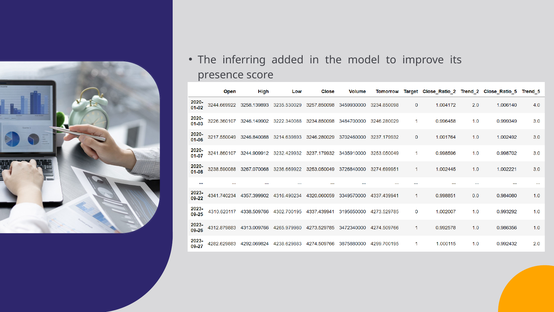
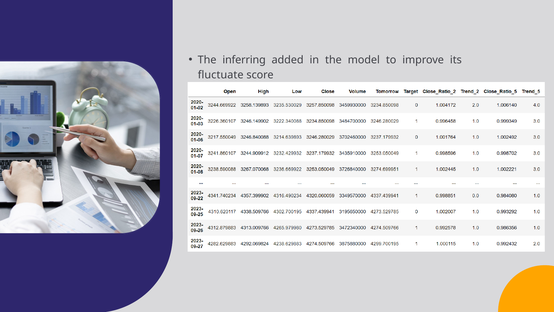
presence: presence -> fluctuate
